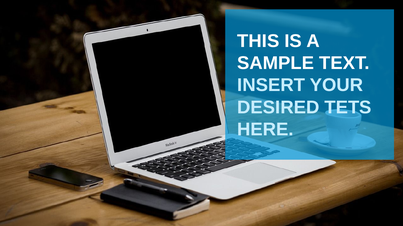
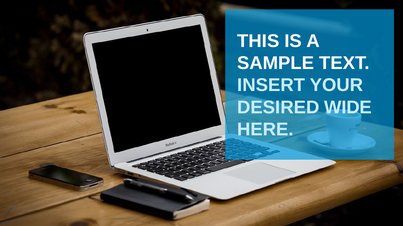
TETS: TETS -> WIDE
